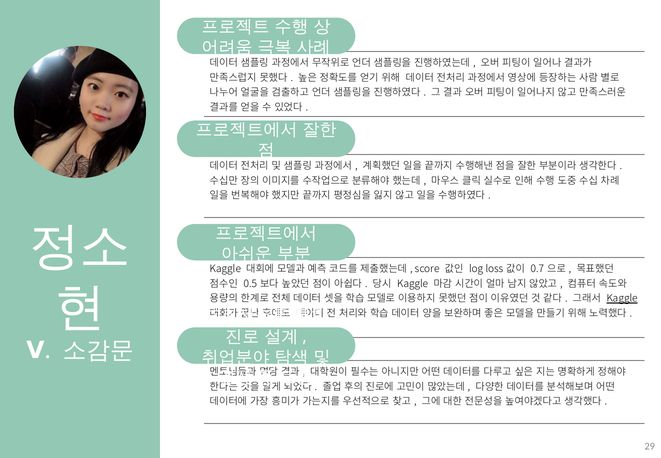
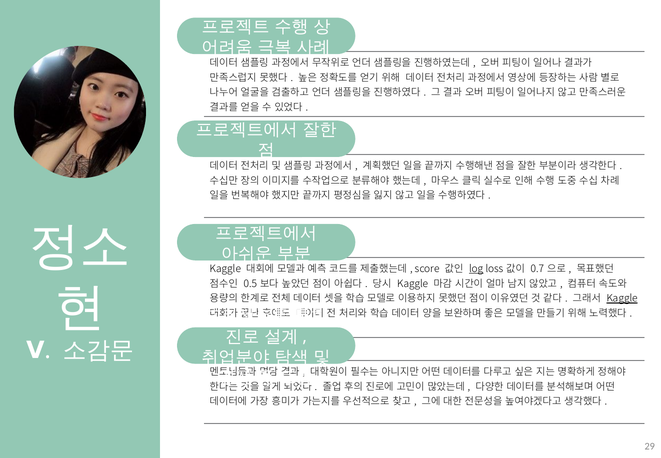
log underline: none -> present
